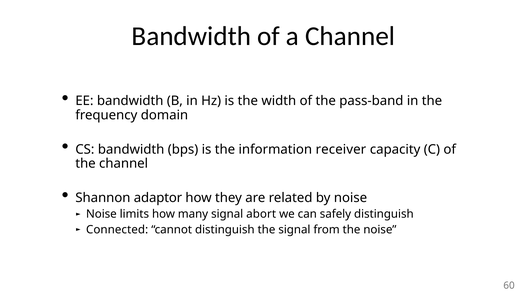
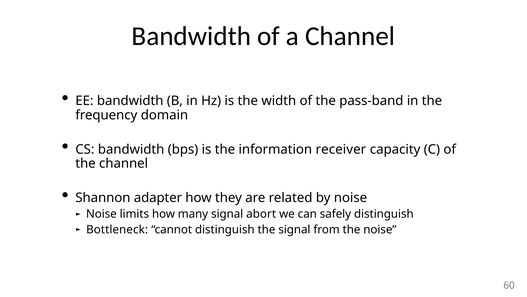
adaptor: adaptor -> adapter
Connected: Connected -> Bottleneck
